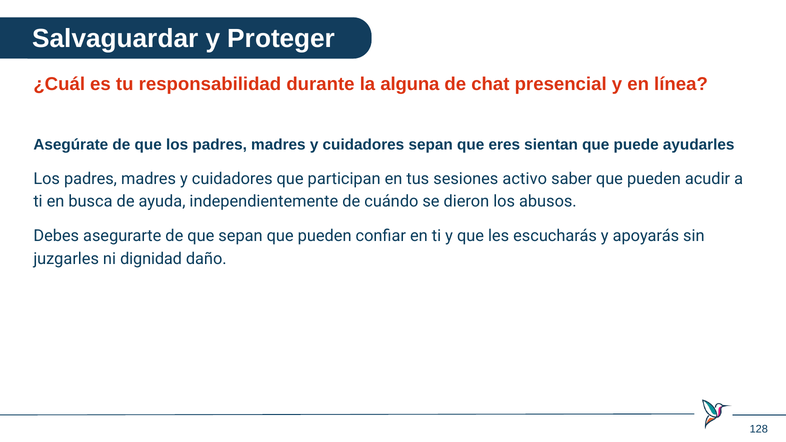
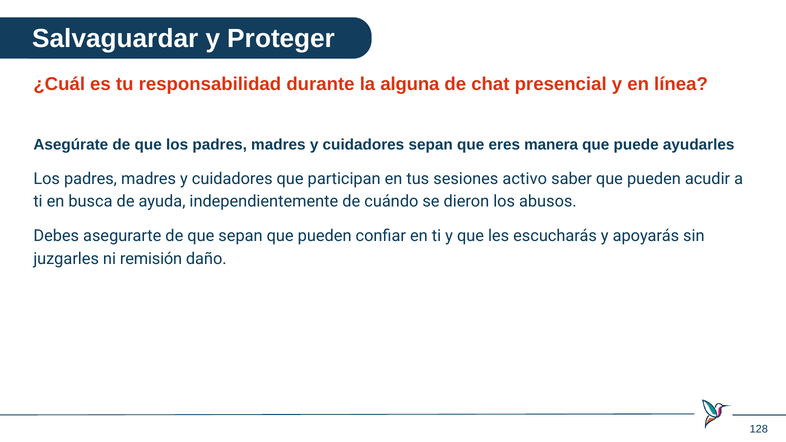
sientan: sientan -> manera
dignidad: dignidad -> remisión
